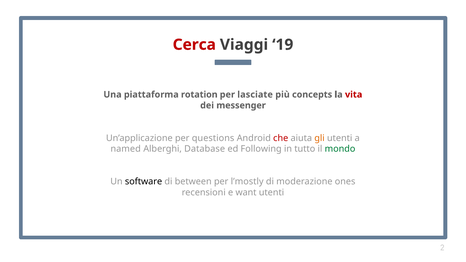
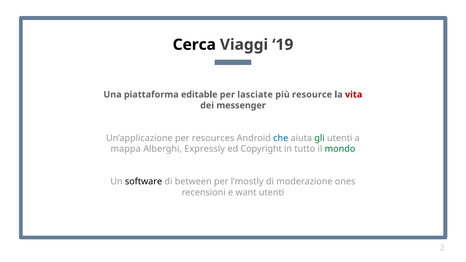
Cerca colour: red -> black
rotation: rotation -> editable
concepts: concepts -> resource
questions: questions -> resources
che colour: red -> blue
gli colour: orange -> green
named: named -> mappa
Database: Database -> Expressly
Following: Following -> Copyright
